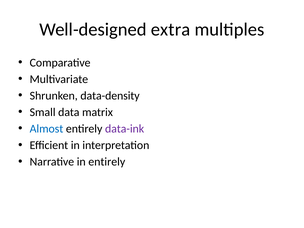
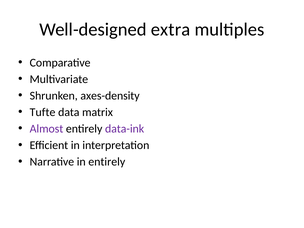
data-density: data-density -> axes-density
Small: Small -> Tufte
Almost colour: blue -> purple
